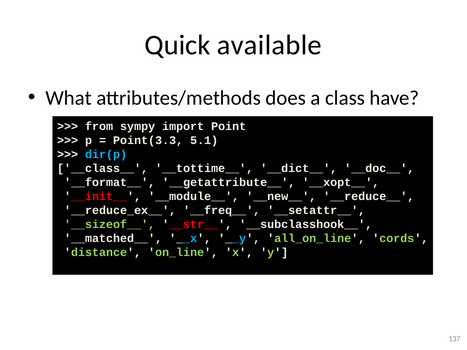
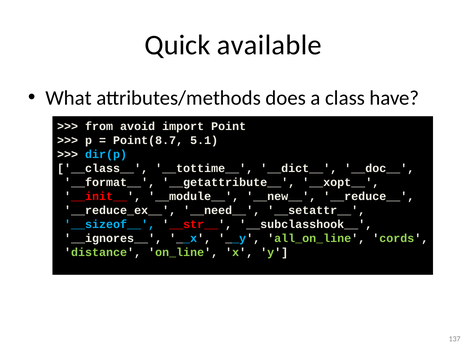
sympy: sympy -> avoid
Point(3.3: Point(3.3 -> Point(8.7
__freq__: __freq__ -> __need__
__sizeof__ colour: light green -> light blue
__matched__: __matched__ -> __ignores__
